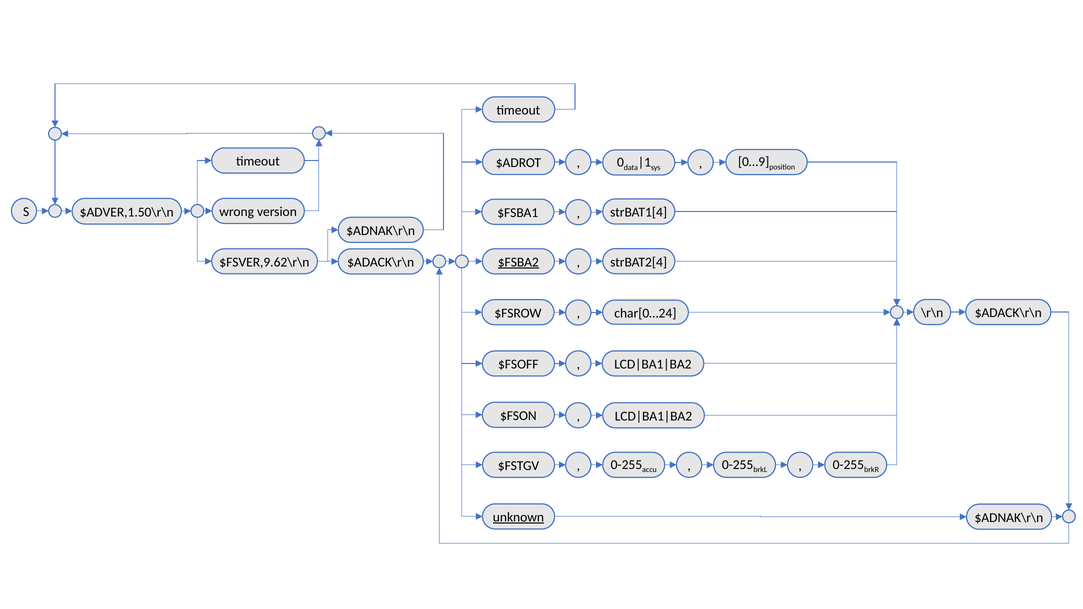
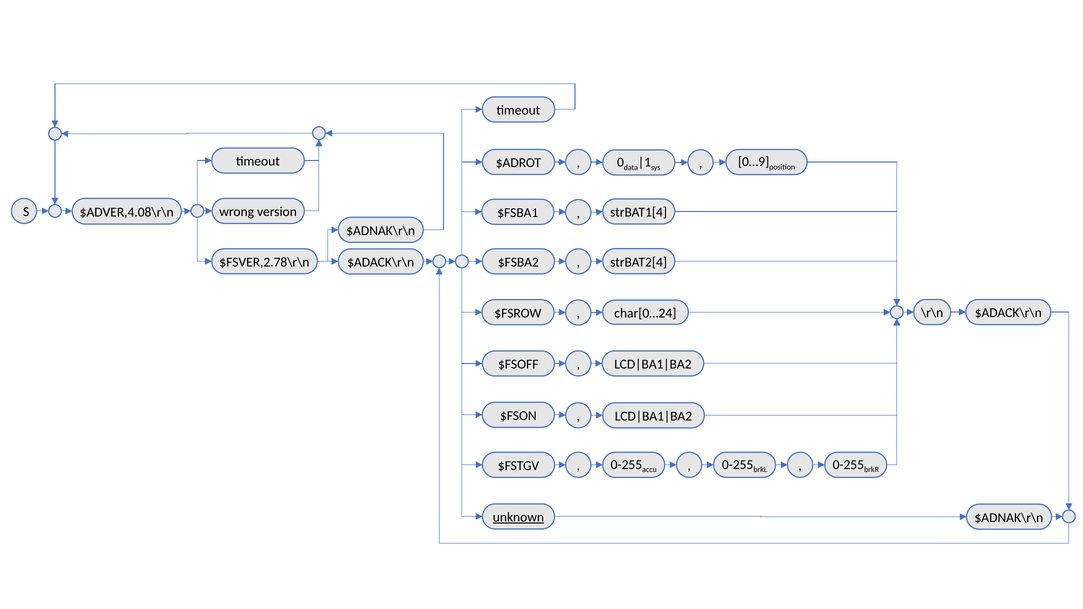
$ADVER,1.50\r\n: $ADVER,1.50\r\n -> $ADVER,4.08\r\n
$FSVER,9.62\r\n: $FSVER,9.62\r\n -> $FSVER,2.78\r\n
$FSBA2 underline: present -> none
